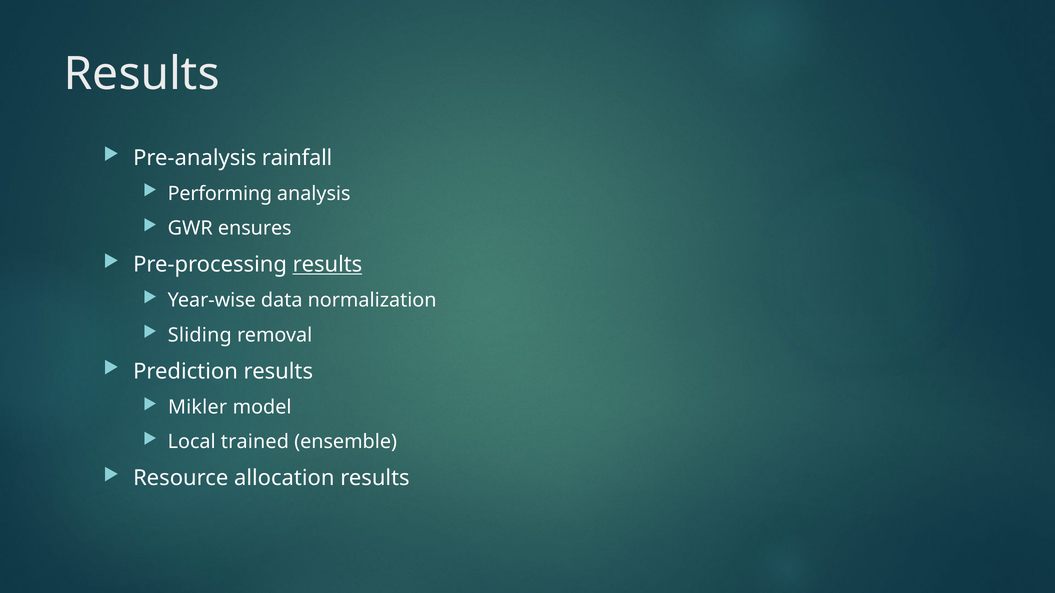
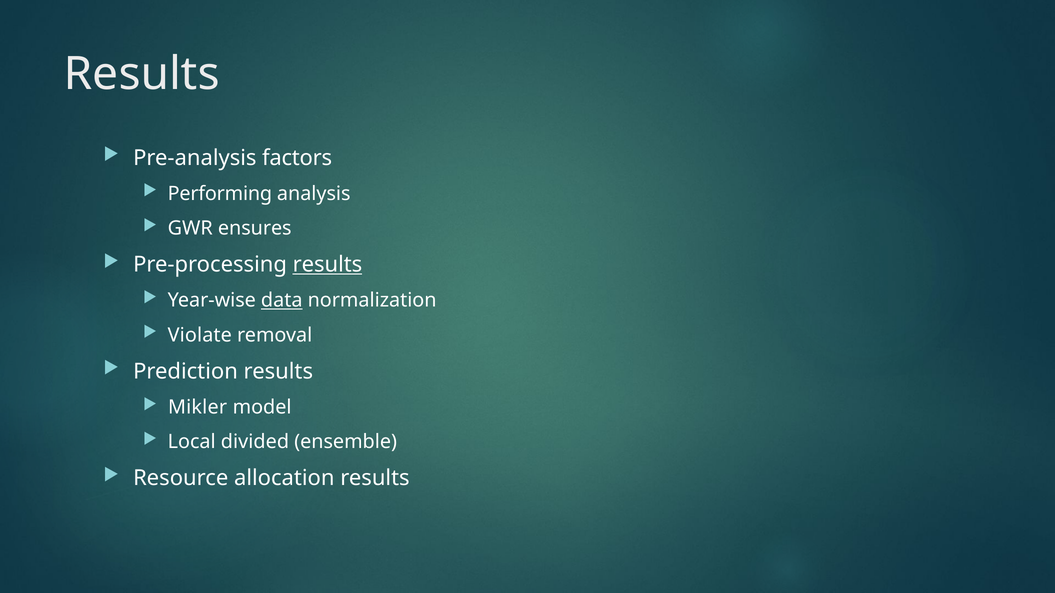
rainfall: rainfall -> factors
data underline: none -> present
Sliding: Sliding -> Violate
trained: trained -> divided
